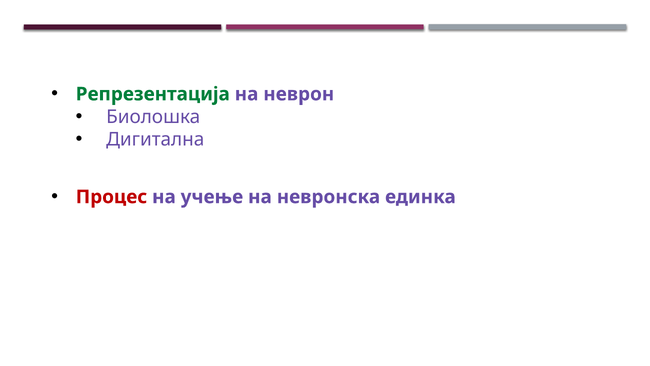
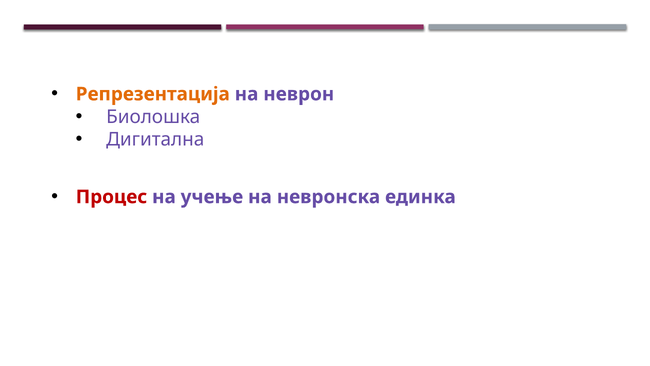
Репрезентација colour: green -> orange
